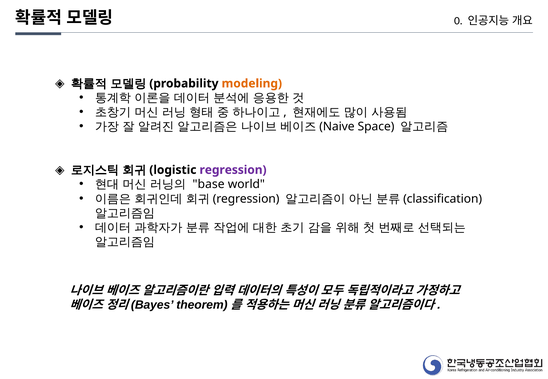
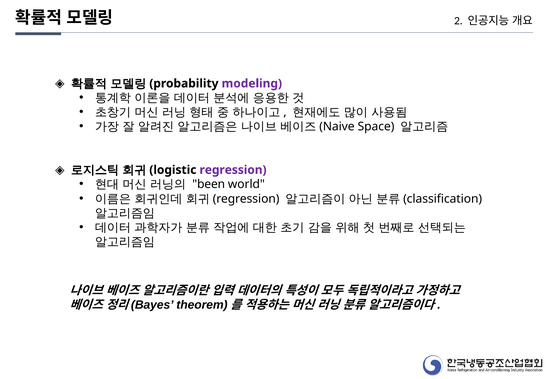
0: 0 -> 2
modeling colour: orange -> purple
base: base -> been
